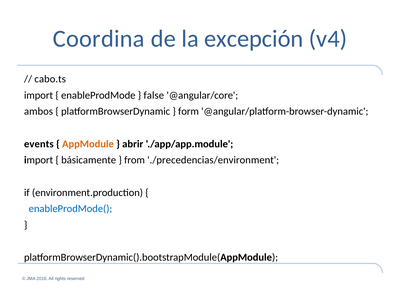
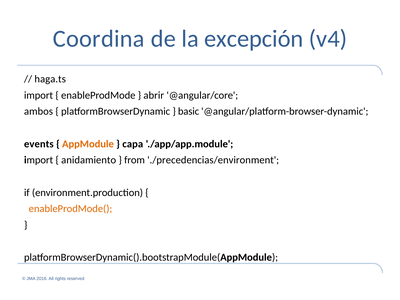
cabo.ts: cabo.ts -> haga.ts
false: false -> abrir
form: form -> basic
abrir: abrir -> capa
básicamente: básicamente -> anidamiento
enableProdMode( colour: blue -> orange
